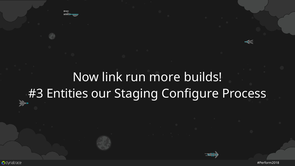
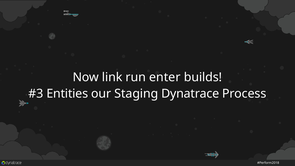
more: more -> enter
Configure: Configure -> Dynatrace
